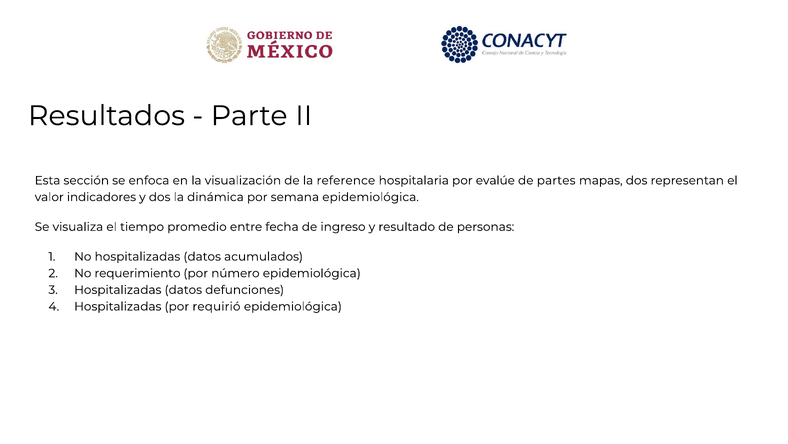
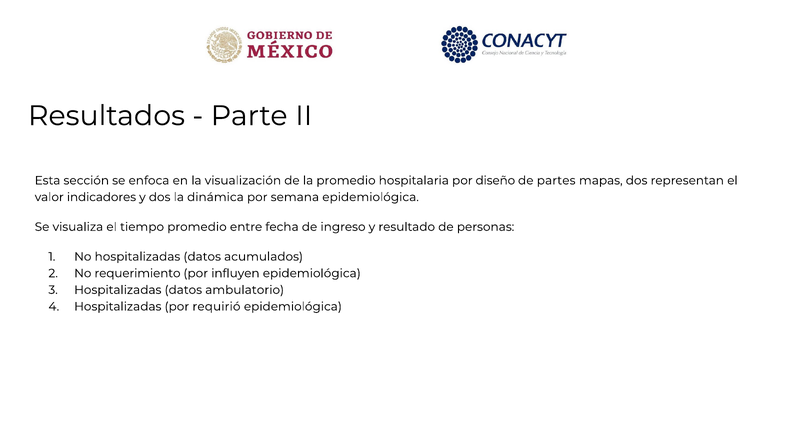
la reference: reference -> promedio
evalúe: evalúe -> diseño
número: número -> influyen
defunciones: defunciones -> ambulatorio
